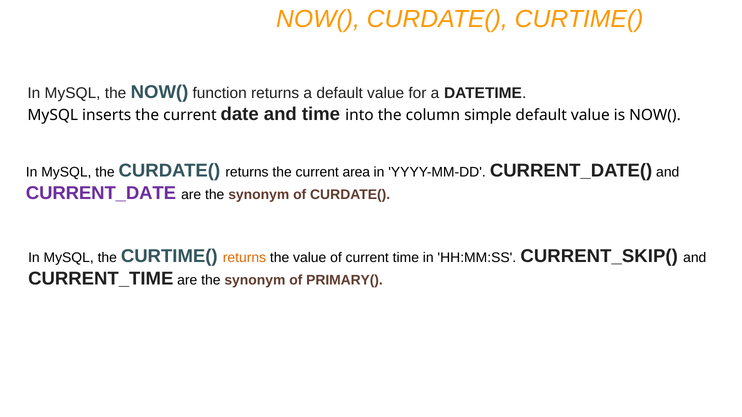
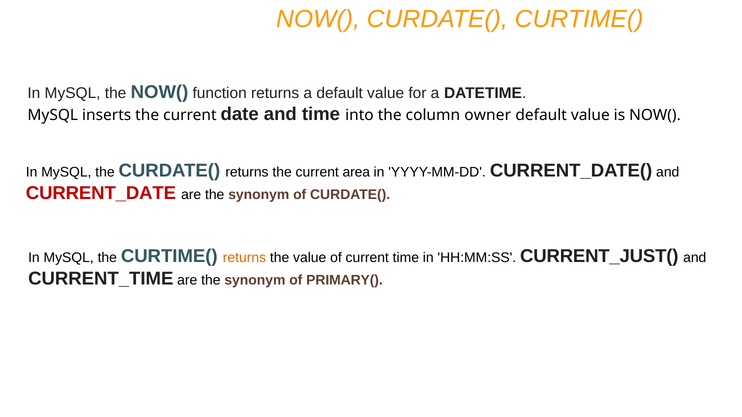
simple: simple -> owner
CURRENT_DATE colour: purple -> red
CURRENT_SKIP(: CURRENT_SKIP( -> CURRENT_JUST(
